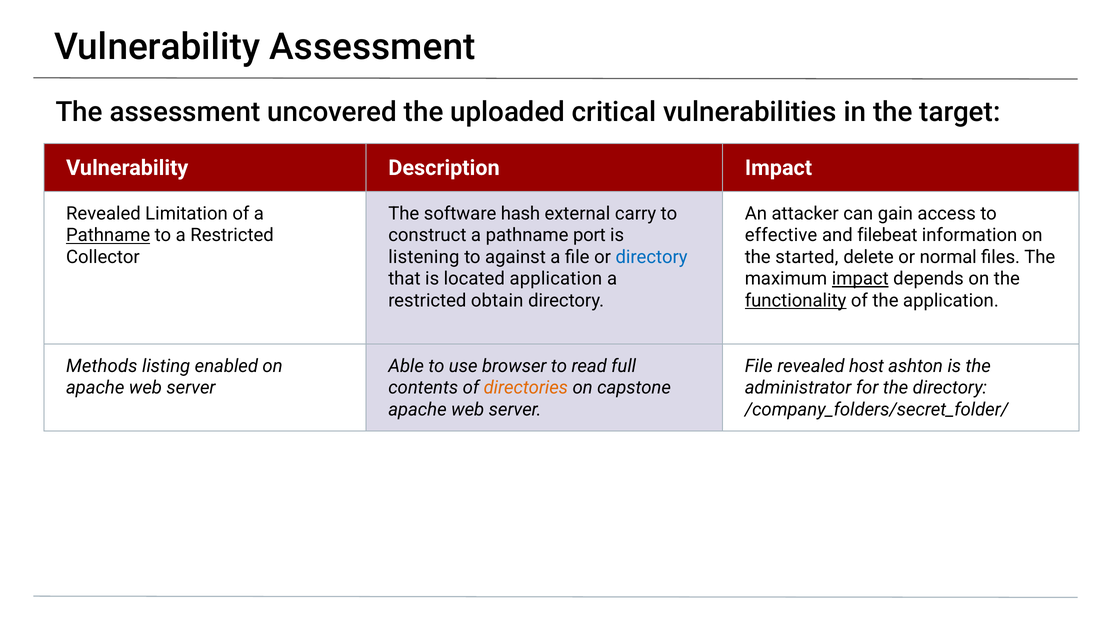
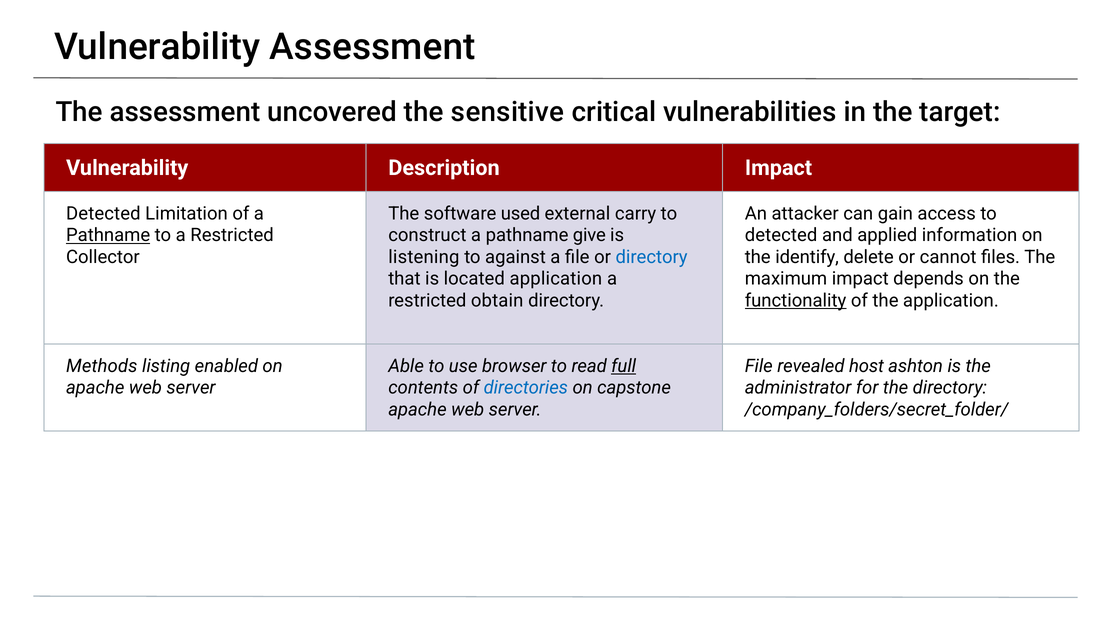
uploaded: uploaded -> sensitive
Revealed at (103, 214): Revealed -> Detected
hash: hash -> used
port: port -> give
effective at (781, 235): effective -> detected
filebeat: filebeat -> applied
started: started -> identify
normal: normal -> cannot
impact at (860, 279) underline: present -> none
full underline: none -> present
directories colour: orange -> blue
